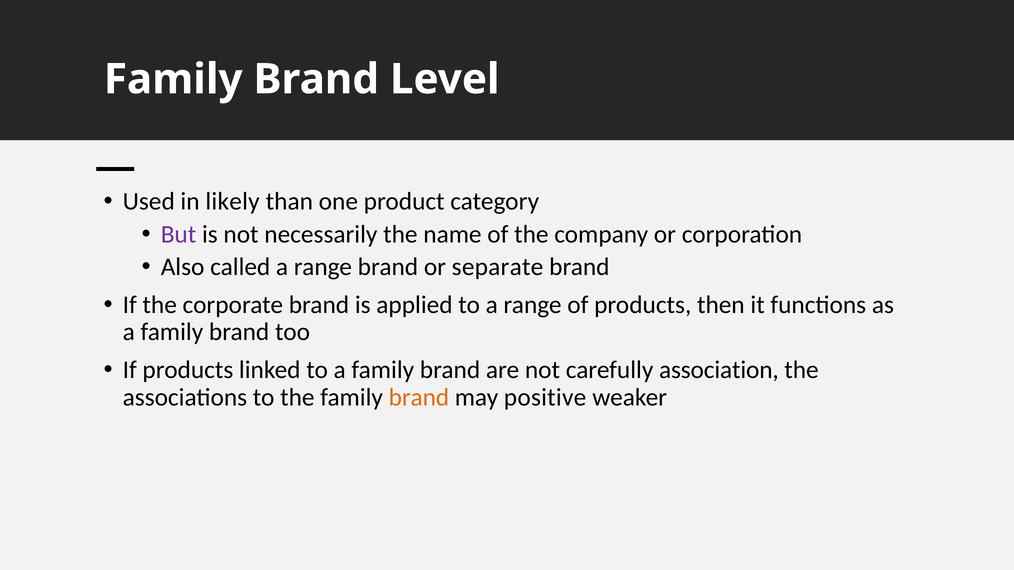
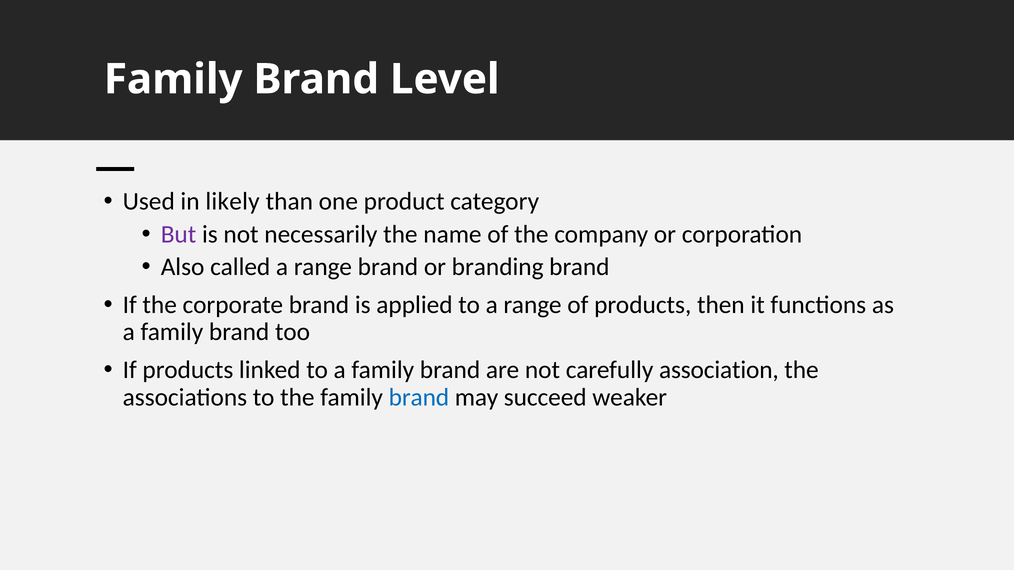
separate: separate -> branding
brand at (419, 398) colour: orange -> blue
positive: positive -> succeed
